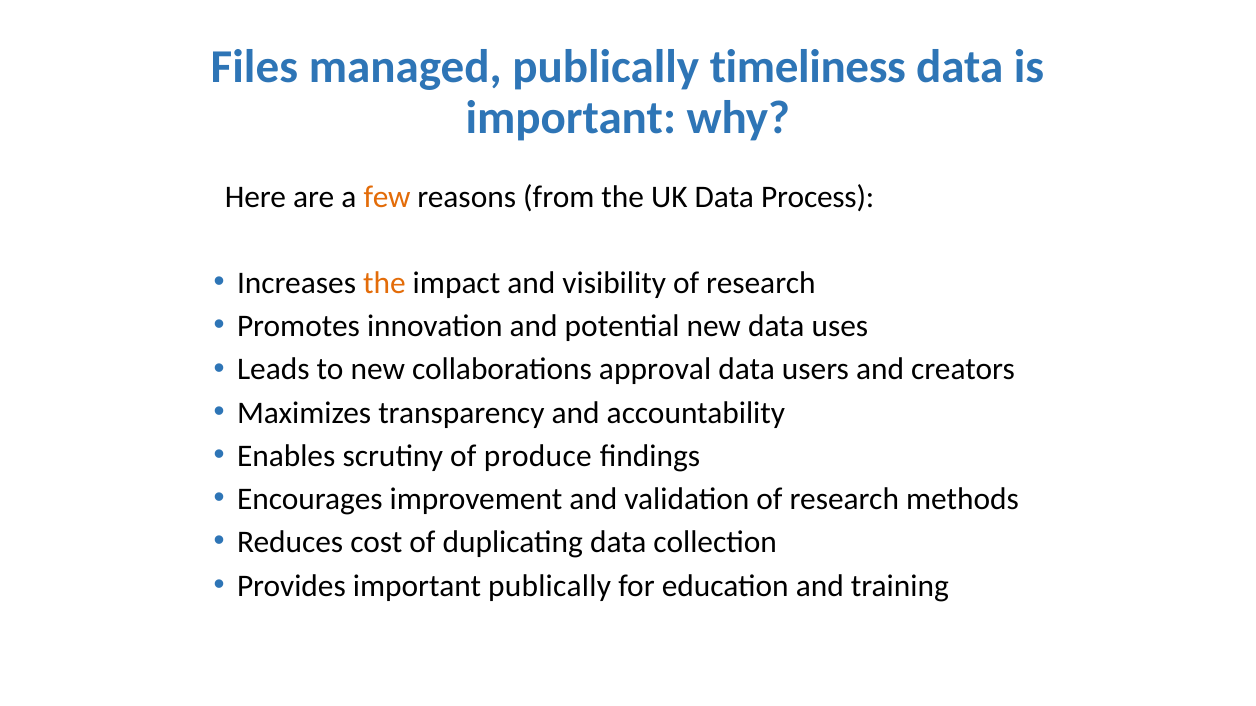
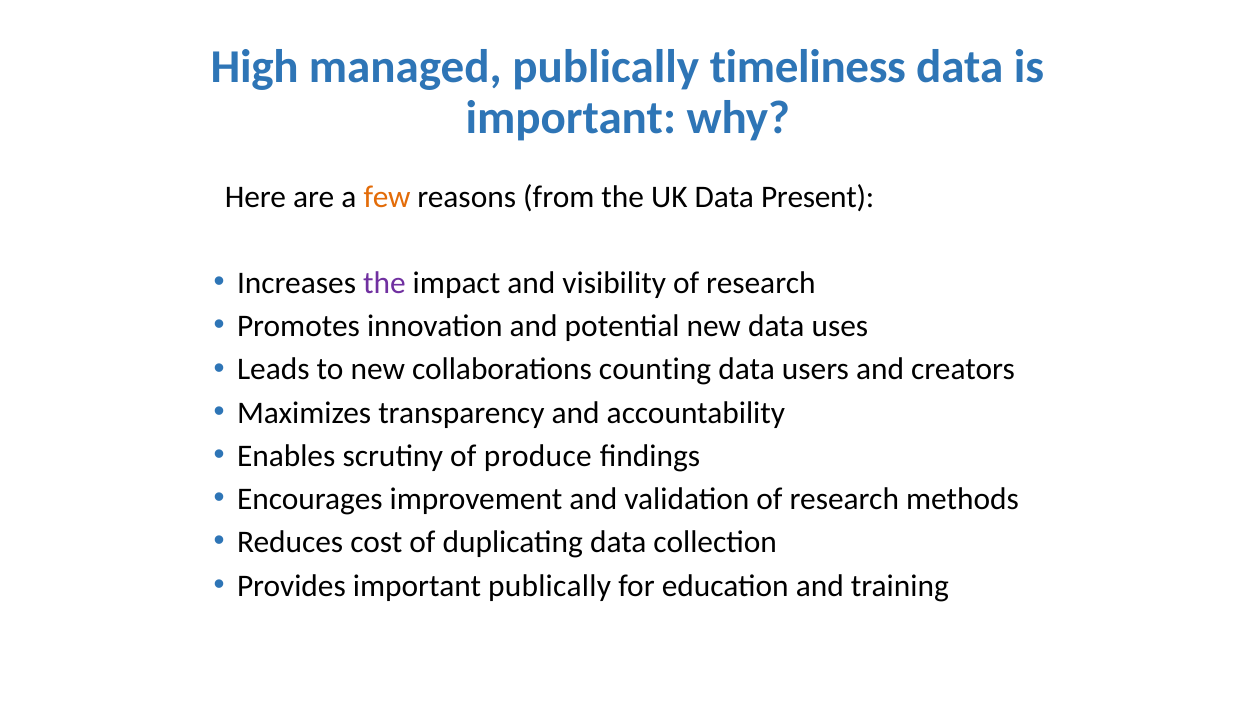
Files: Files -> High
Process: Process -> Present
the at (384, 283) colour: orange -> purple
approval: approval -> counting
